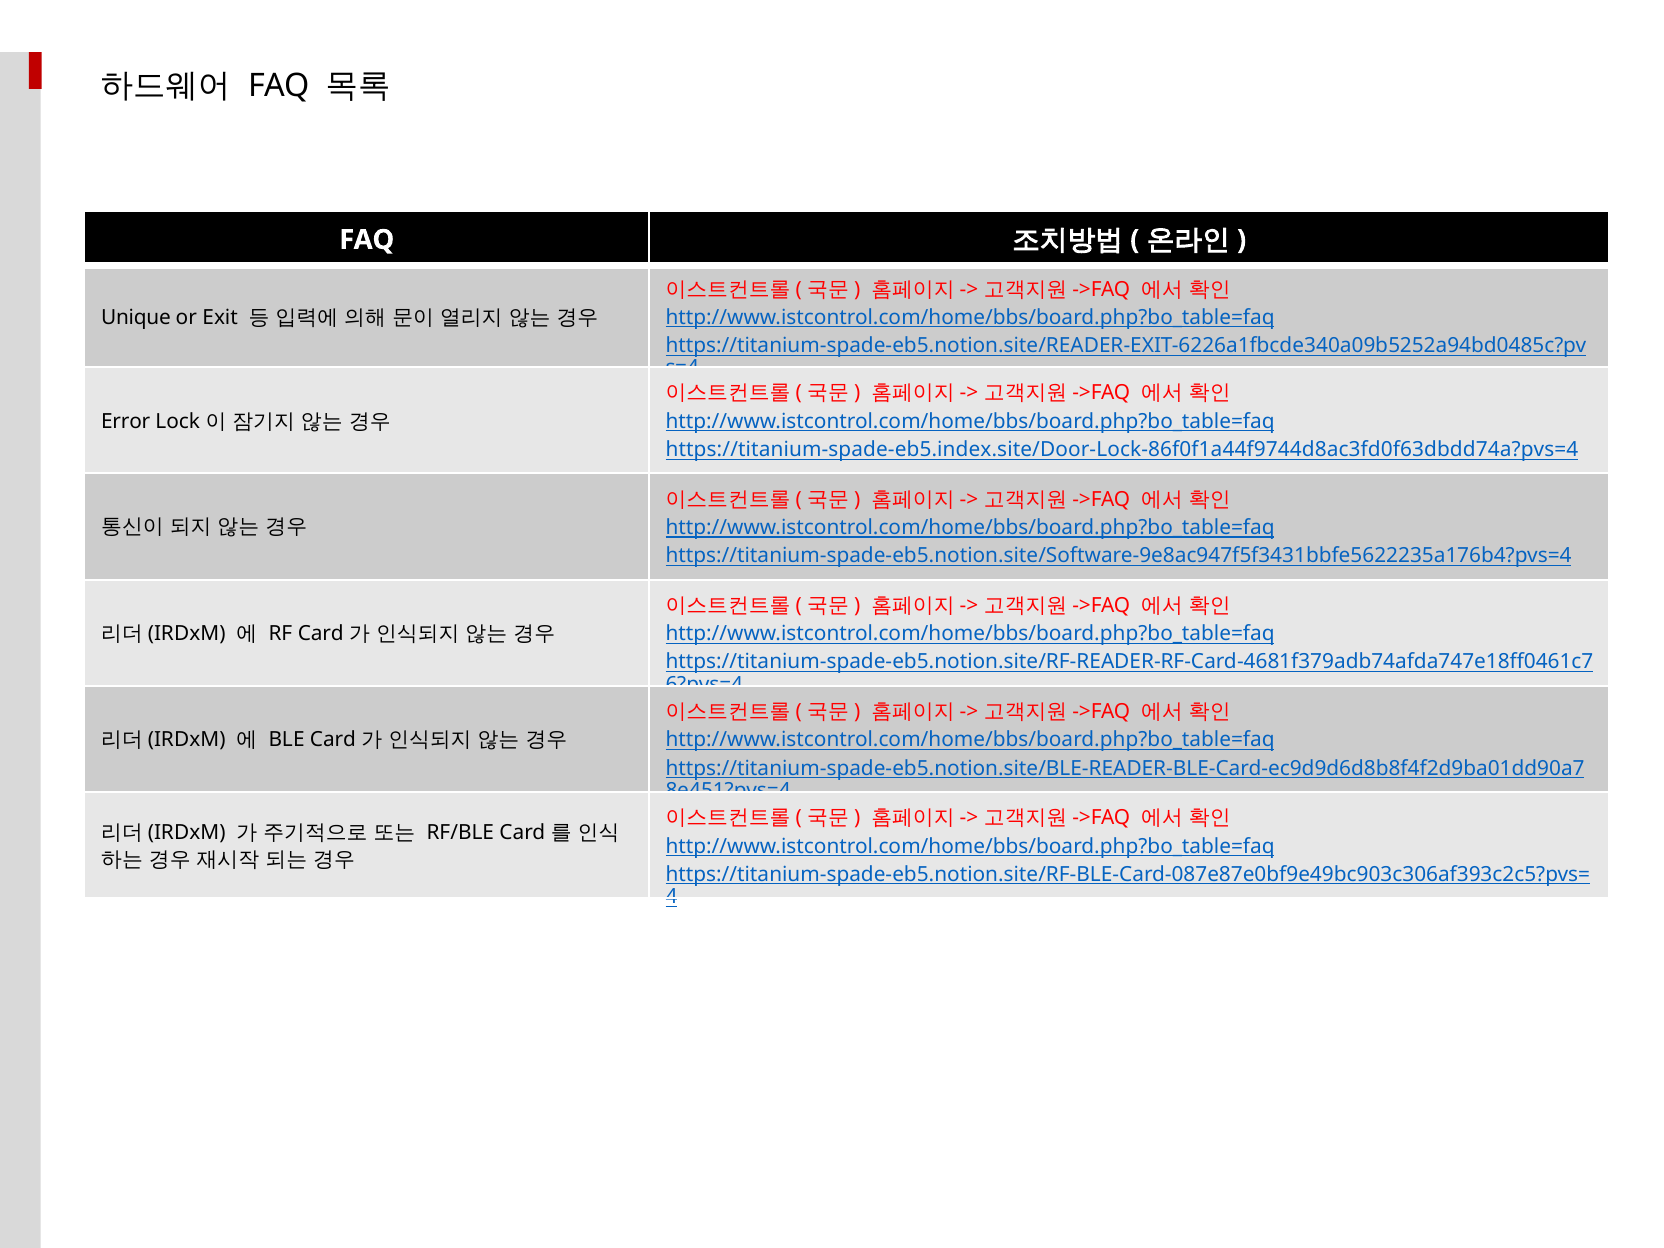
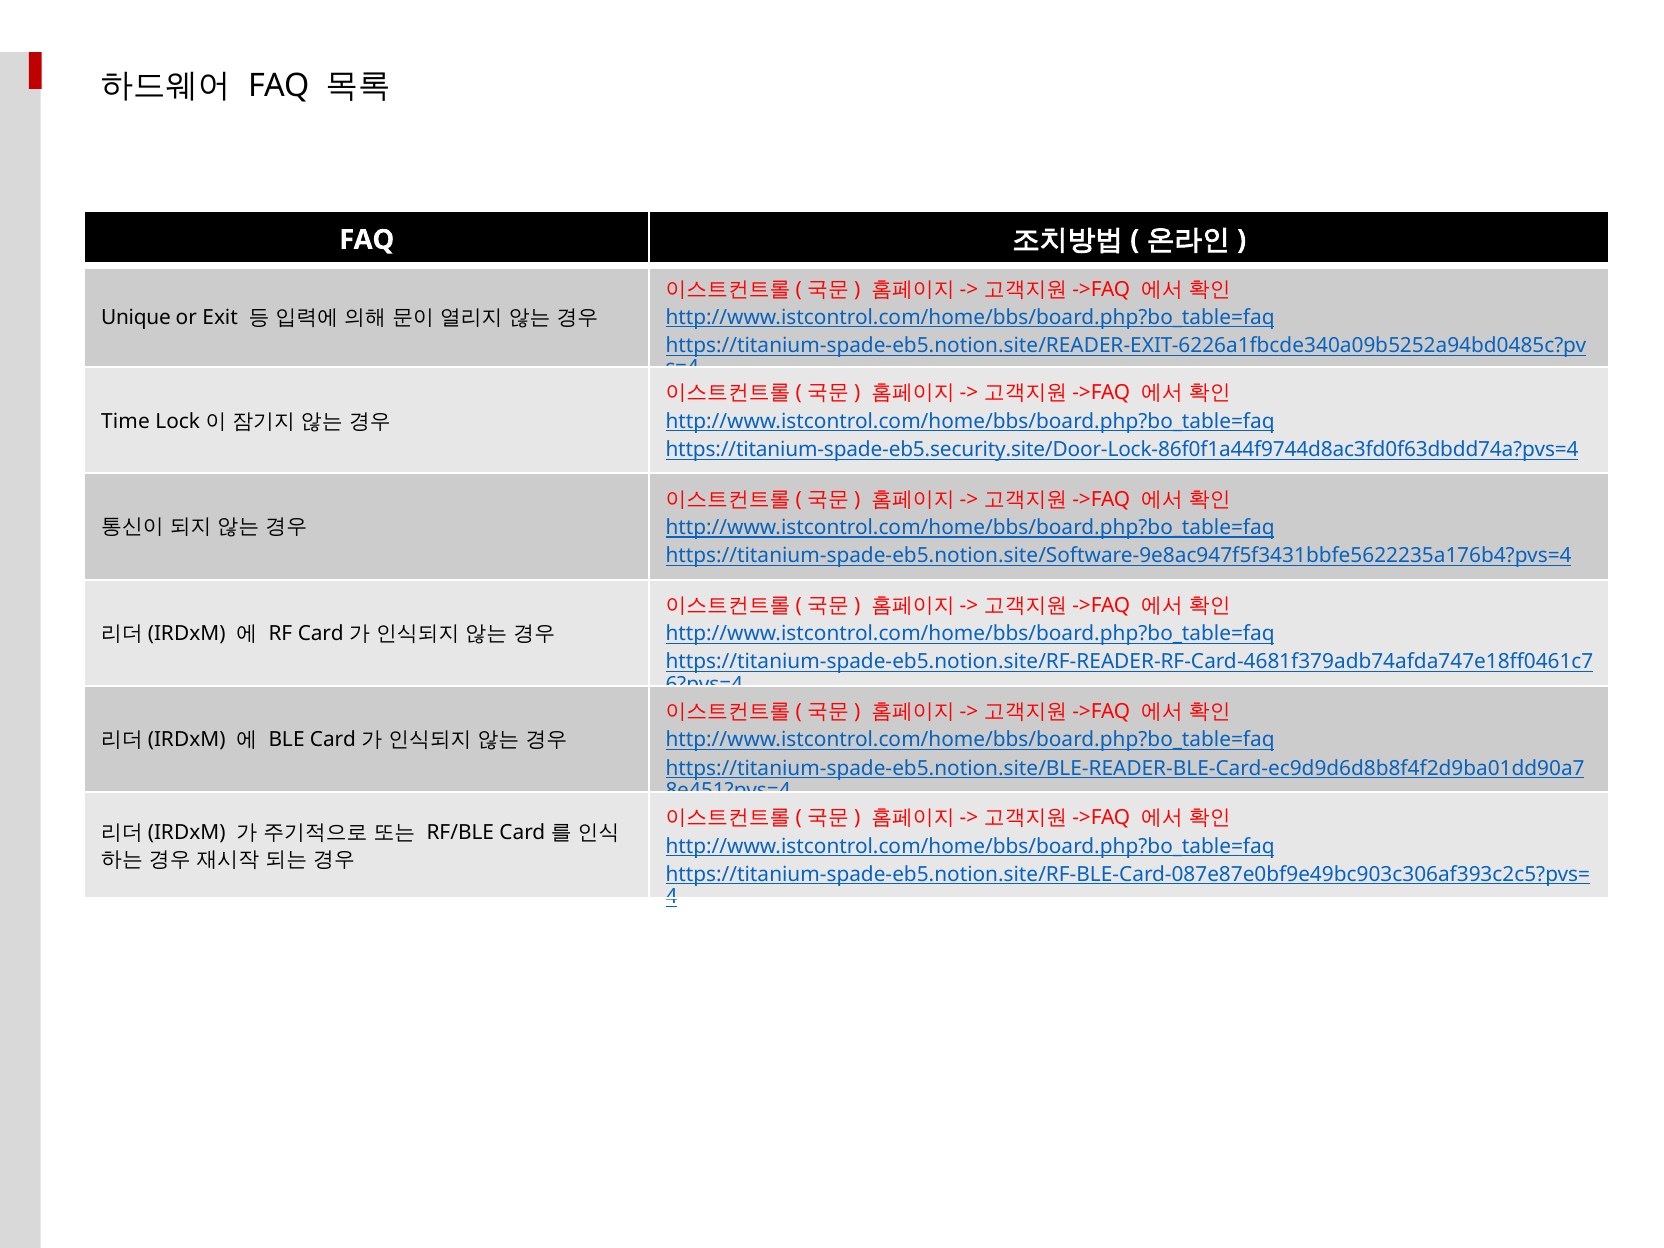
Error: Error -> Time
https://titanium-spade-eb5.index.site/Door-Lock-86f0f1a44f9744d8ac3fd0f63dbdd74a?pvs=4: https://titanium-spade-eb5.index.site/Door-Lock-86f0f1a44f9744d8ac3fd0f63dbdd74a?pvs=4 -> https://titanium-spade-eb5.security.site/Door-Lock-86f0f1a44f9744d8ac3fd0f63dbdd74a?pvs=4
